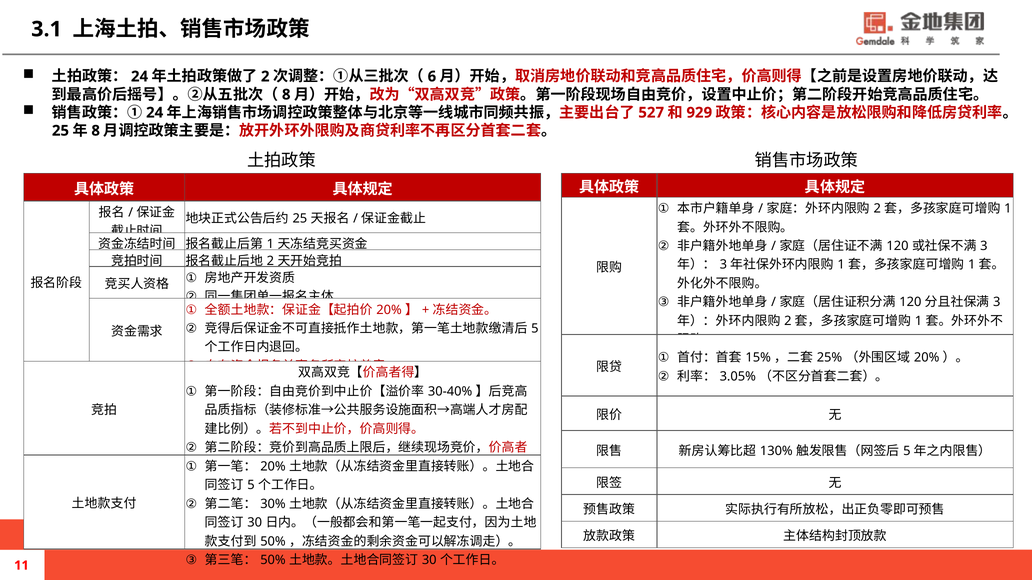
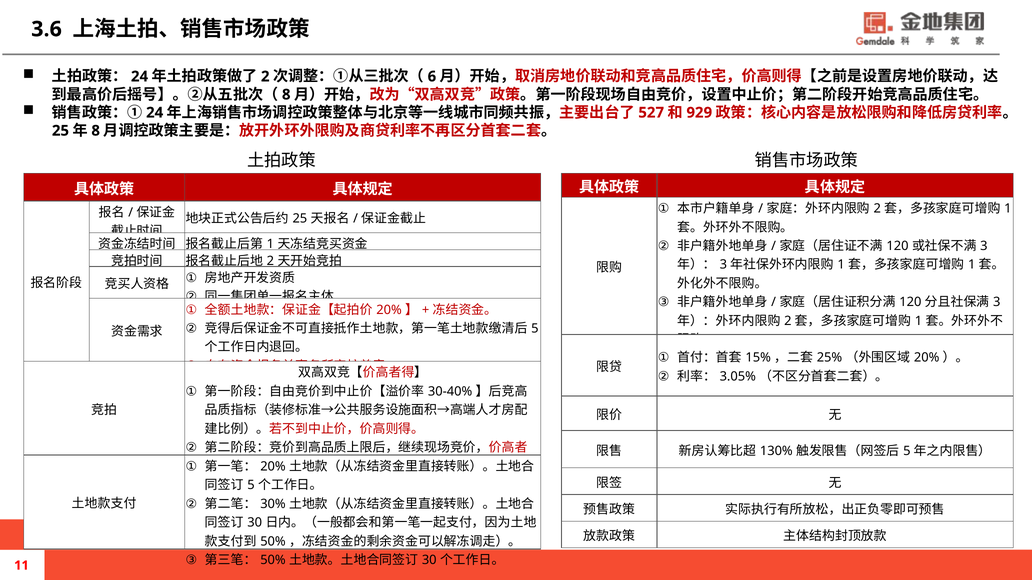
3.1: 3.1 -> 3.6
